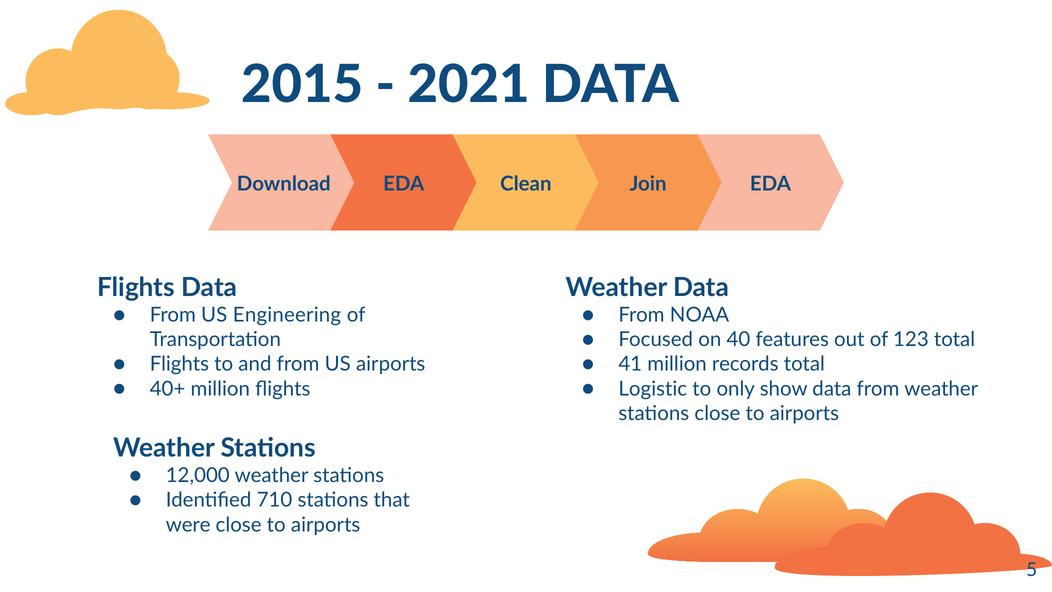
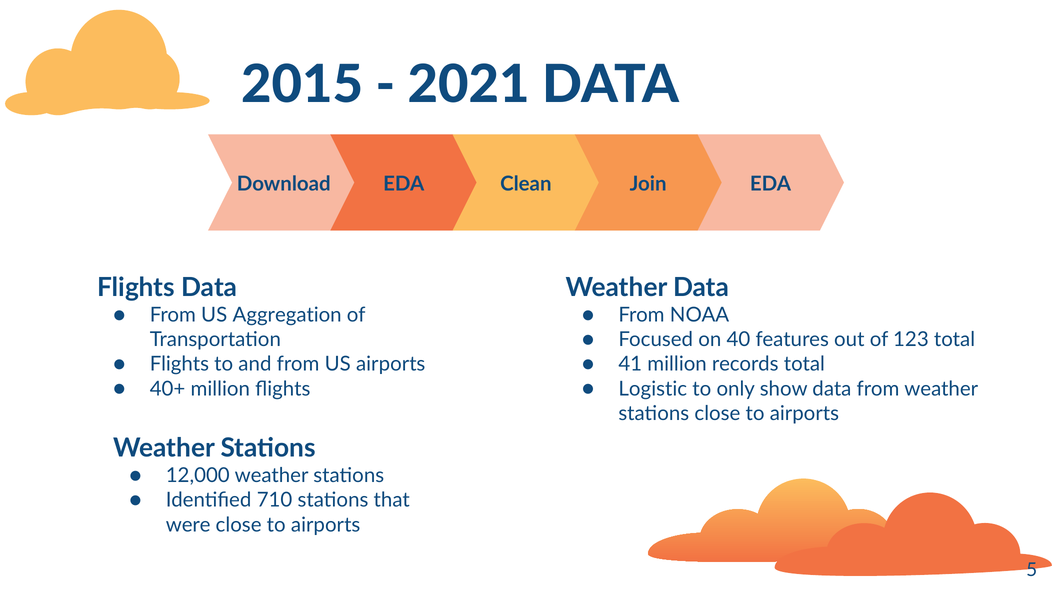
Engineering: Engineering -> Aggregation
